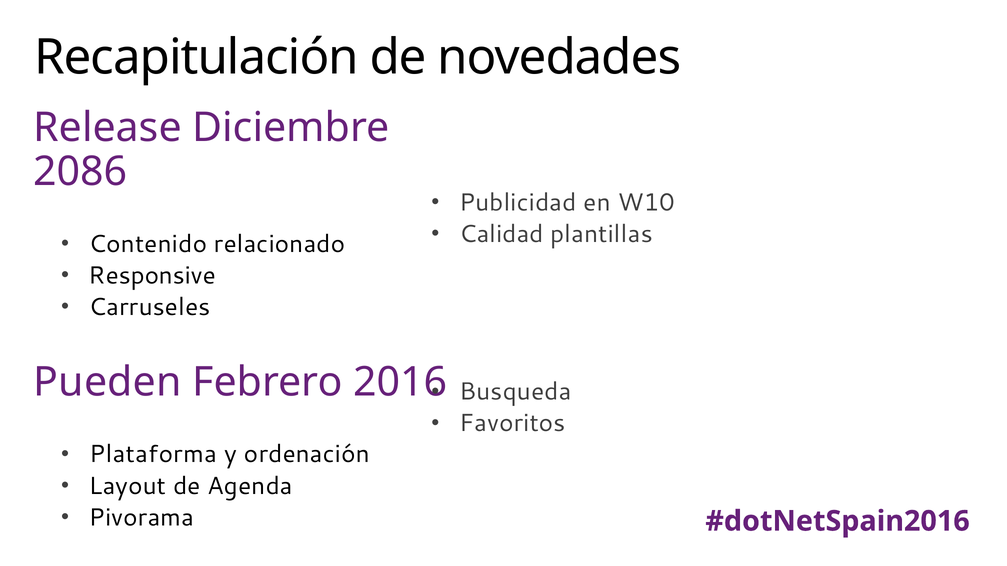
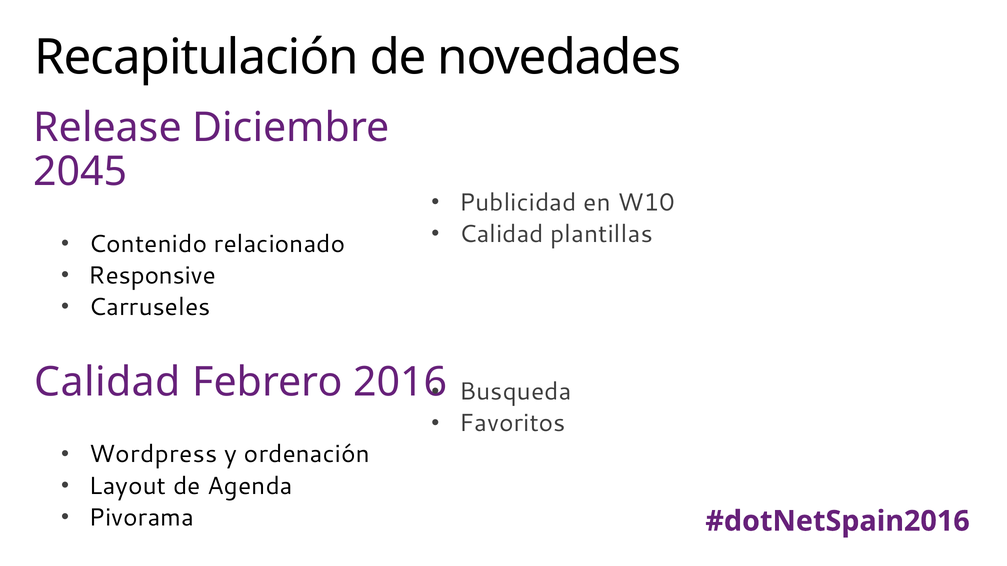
2086: 2086 -> 2045
Pueden at (108, 382): Pueden -> Calidad
Plataforma: Plataforma -> Wordpress
